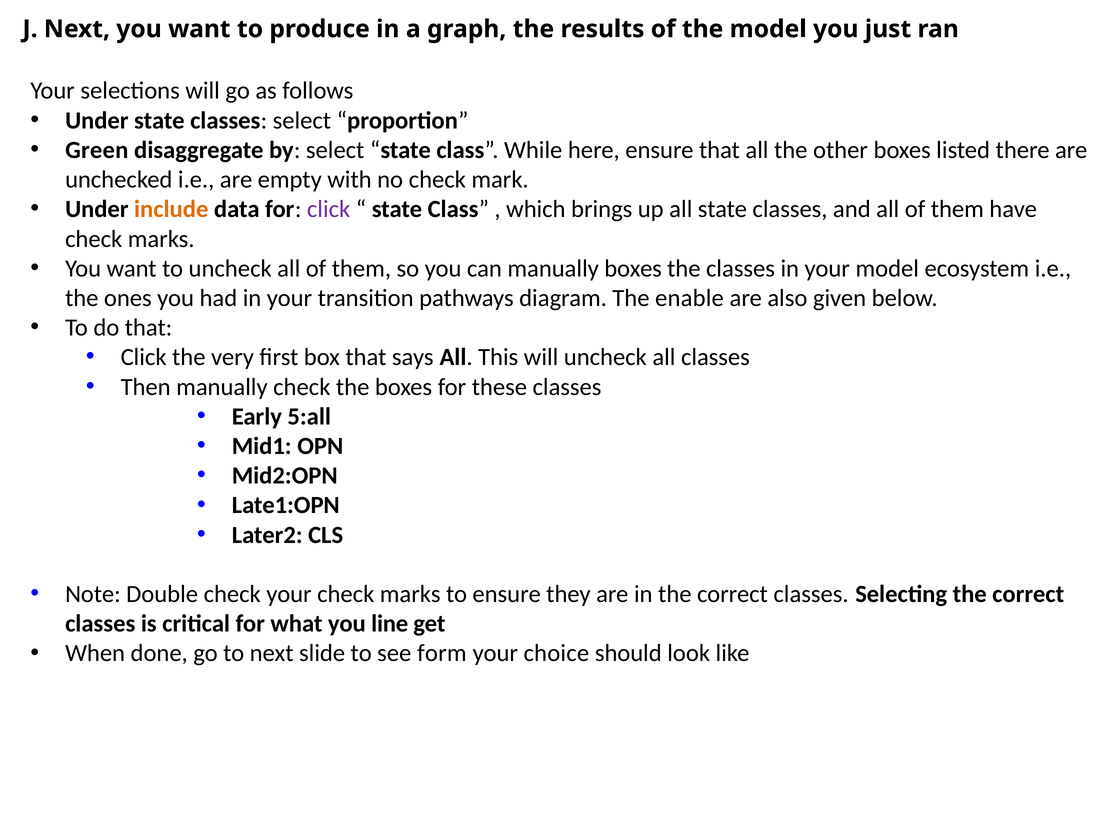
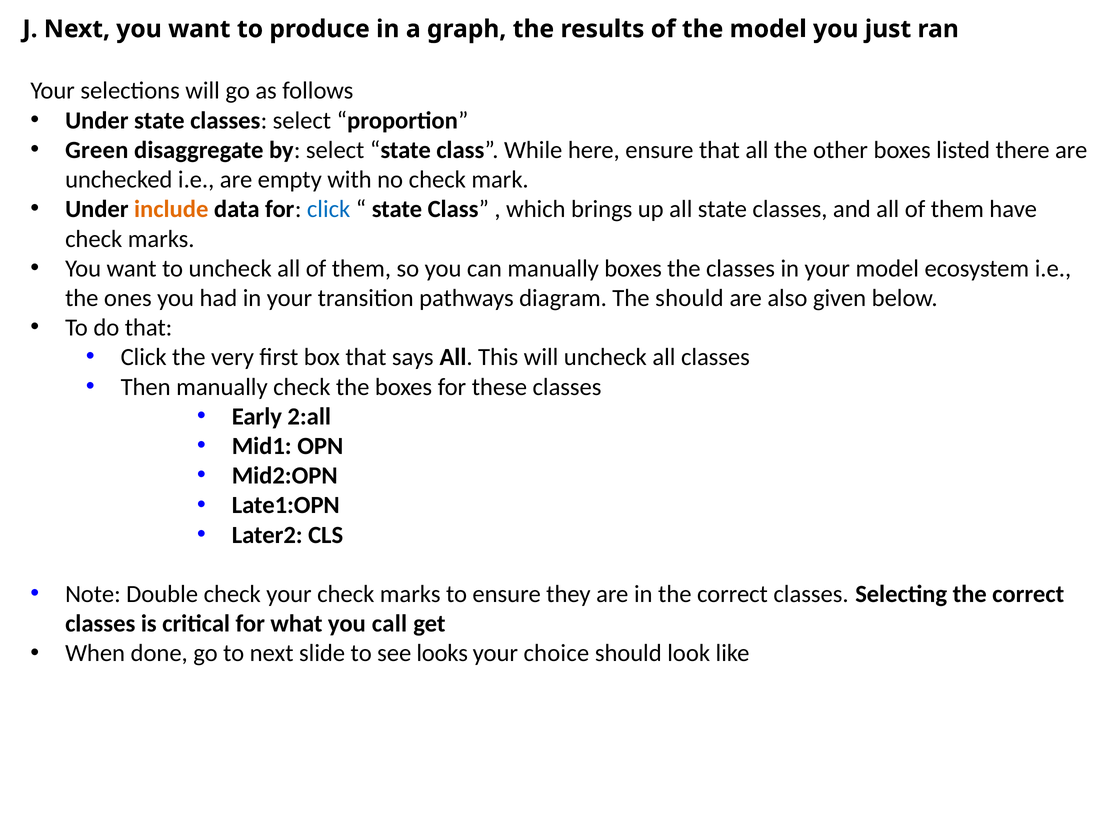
click at (329, 209) colour: purple -> blue
The enable: enable -> should
5:all: 5:all -> 2:all
line: line -> call
form: form -> looks
